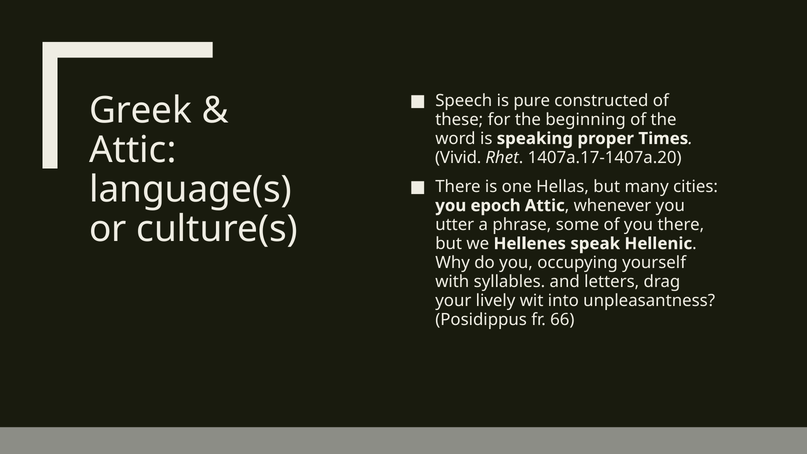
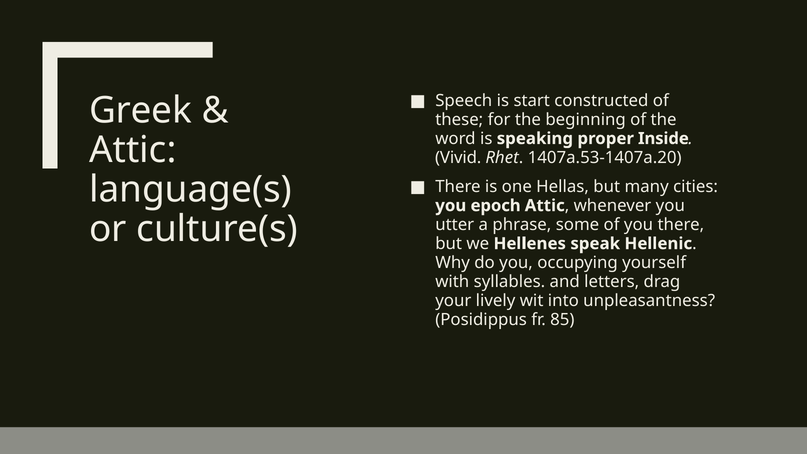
pure: pure -> start
Times: Times -> Inside
1407a.17-1407a.20: 1407a.17-1407a.20 -> 1407a.53-1407a.20
66: 66 -> 85
